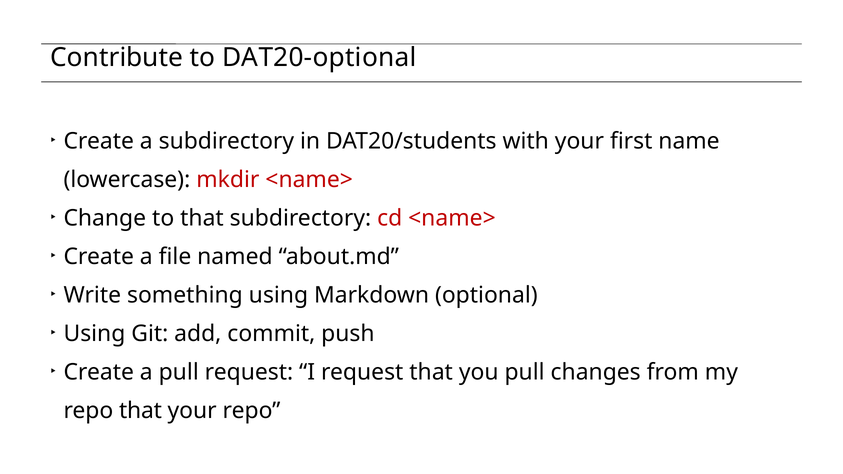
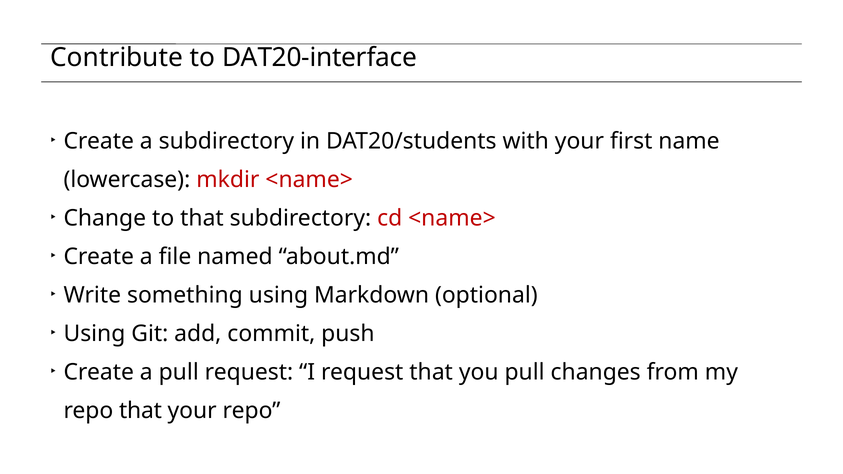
DAT20-optional: DAT20-optional -> DAT20-interface
